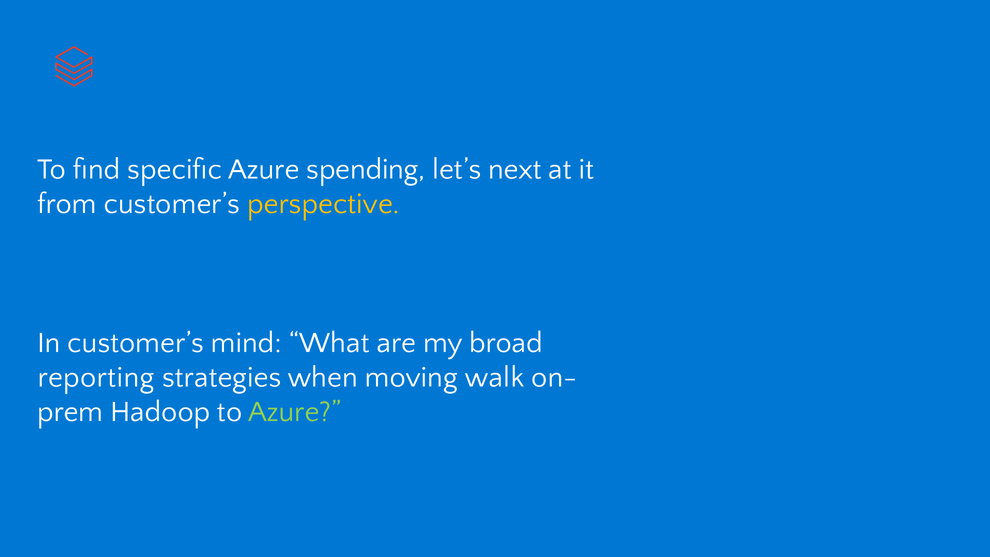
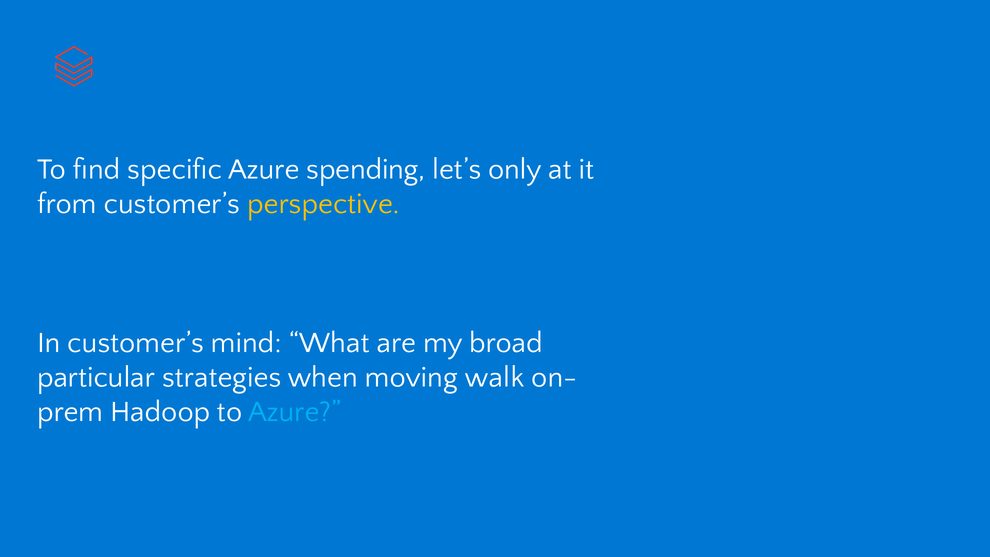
next: next -> only
reporting: reporting -> particular
Azure at (295, 412) colour: light green -> light blue
